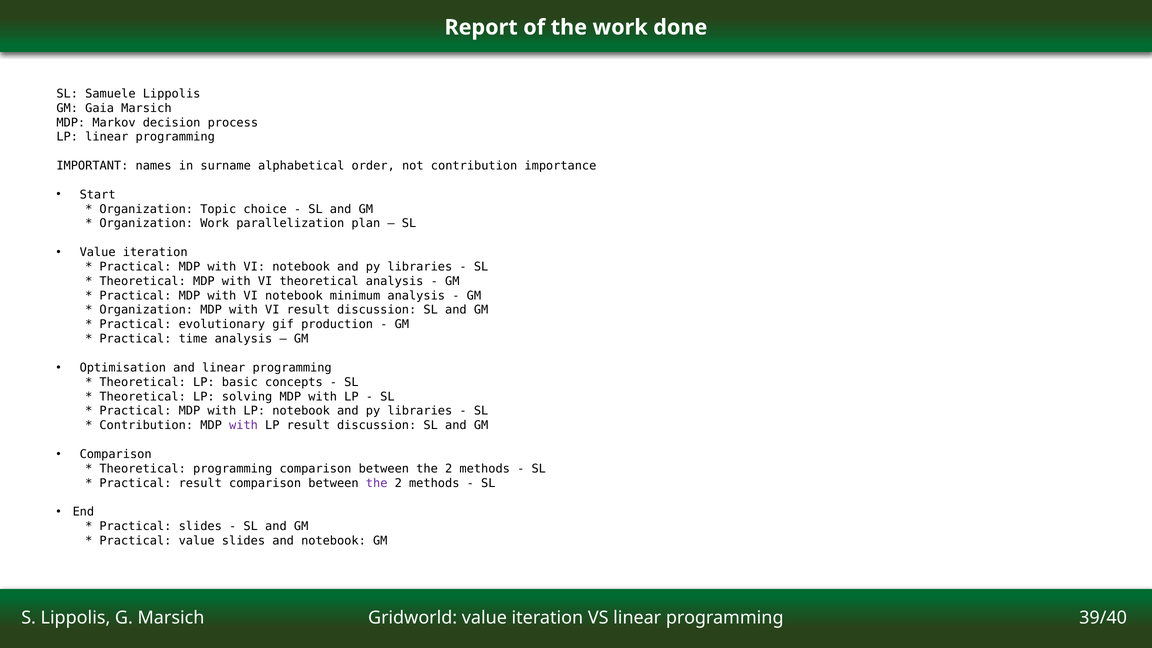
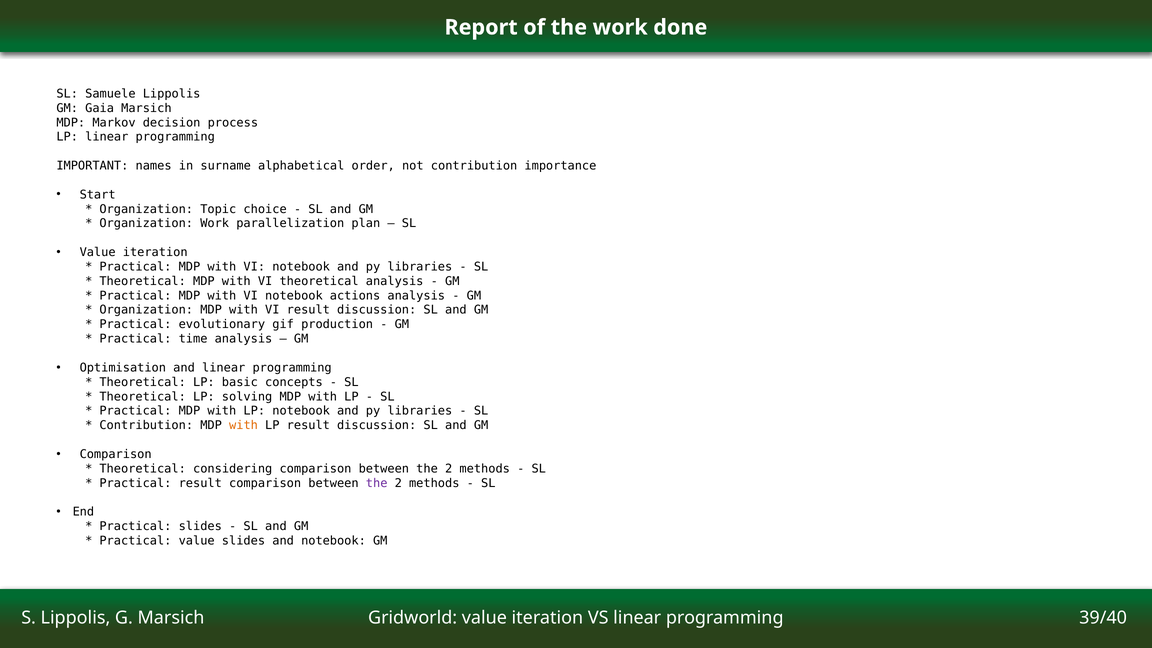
minimum: minimum -> actions
with at (244, 425) colour: purple -> orange
Theoretical programming: programming -> considering
